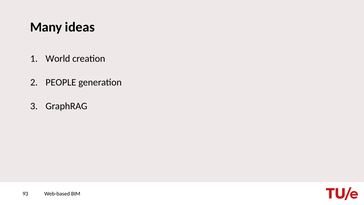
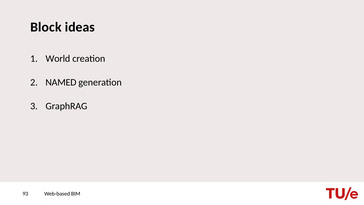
Many: Many -> Block
PEOPLE: PEOPLE -> NAMED
